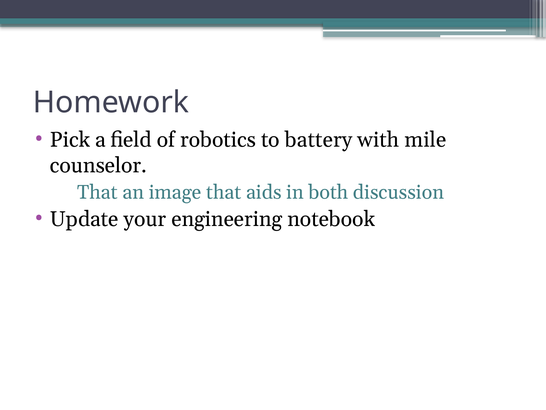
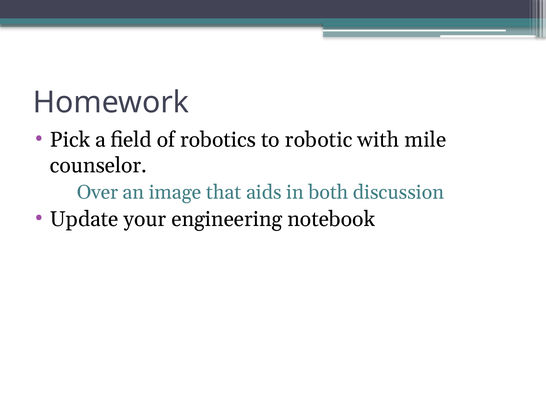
battery: battery -> robotic
That at (97, 192): That -> Over
